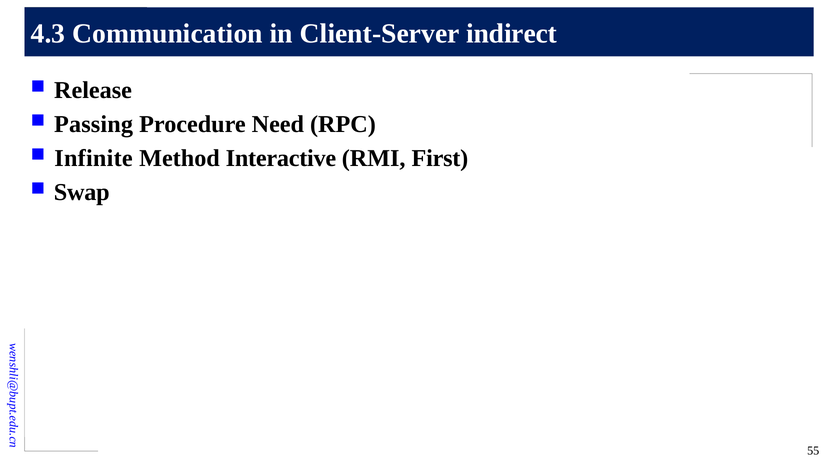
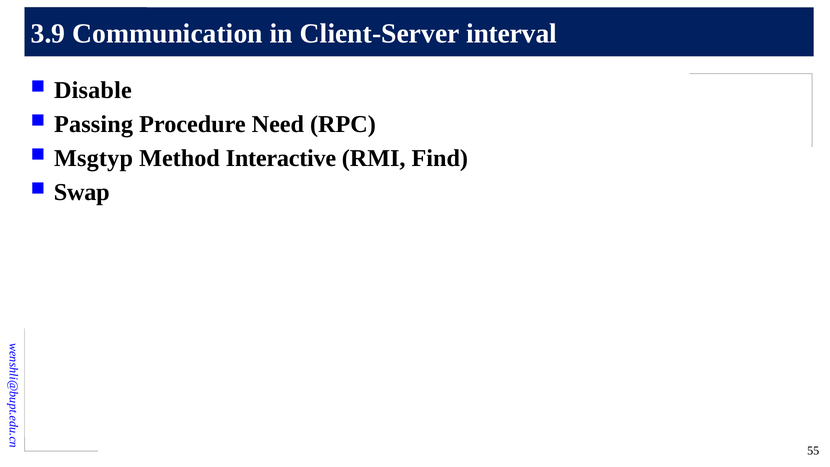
4.3: 4.3 -> 3.9
indirect: indirect -> interval
Release: Release -> Disable
Infinite: Infinite -> Msgtyp
First: First -> Find
